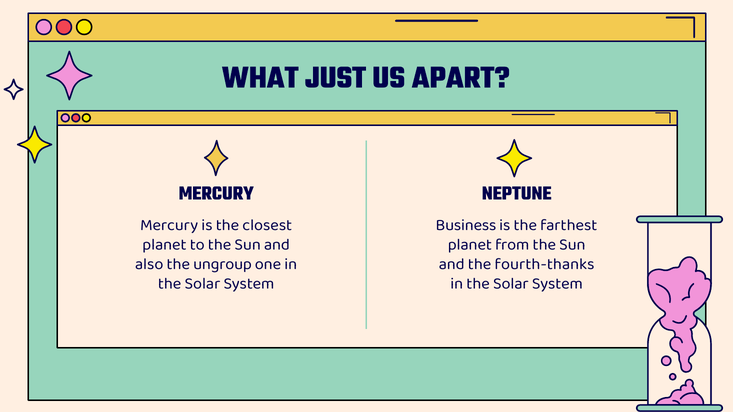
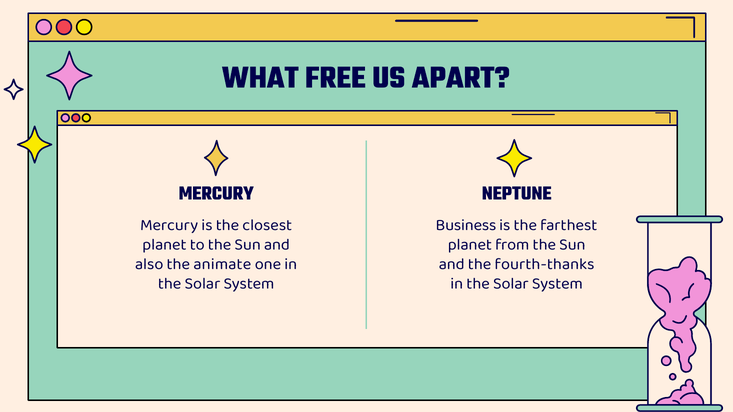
JUST: JUST -> FREE
ungroup: ungroup -> animate
